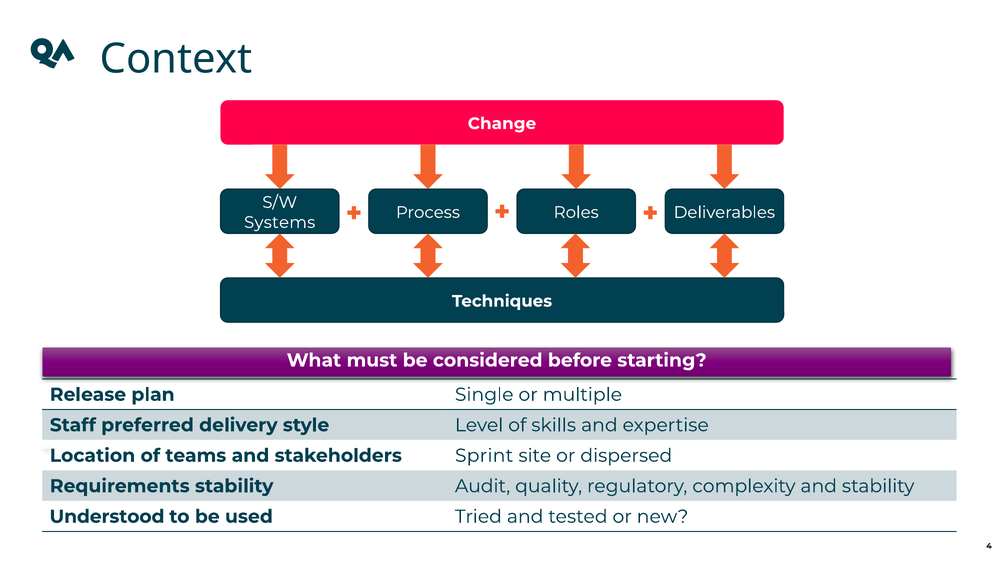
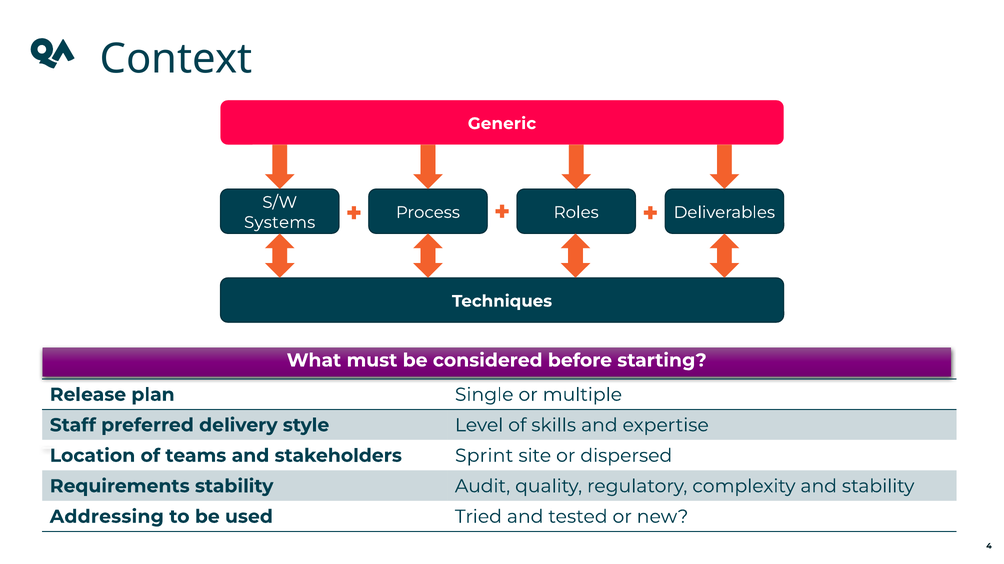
Change: Change -> Generic
Understood: Understood -> Addressing
